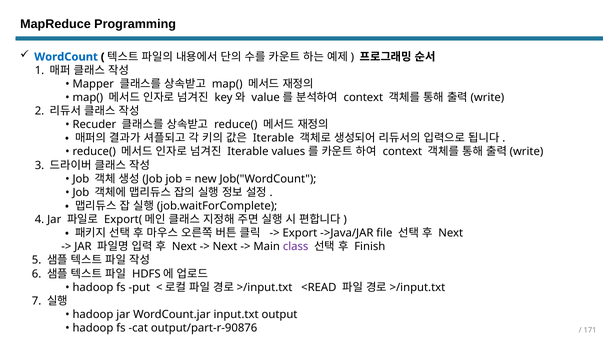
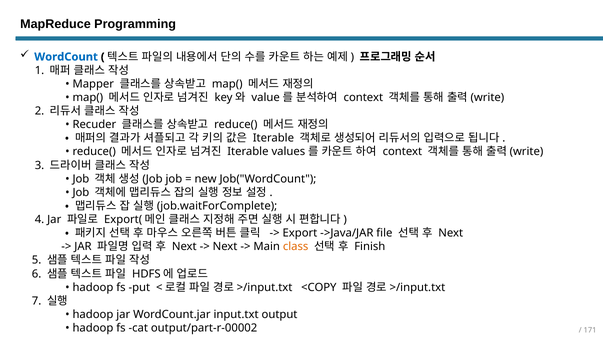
class colour: purple -> orange
<READ: <READ -> <COPY
output/part-r-90876: output/part-r-90876 -> output/part-r-00002
